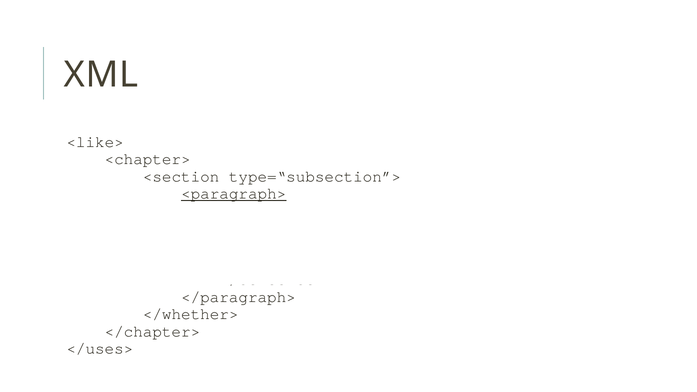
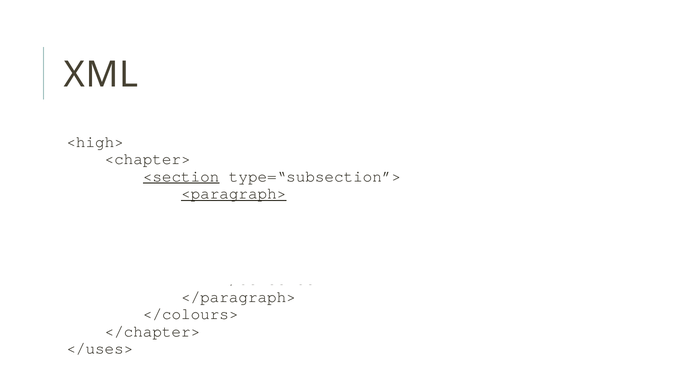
<like>: <like> -> <high>
<section underline: none -> present
</whether>: </whether> -> </colours>
